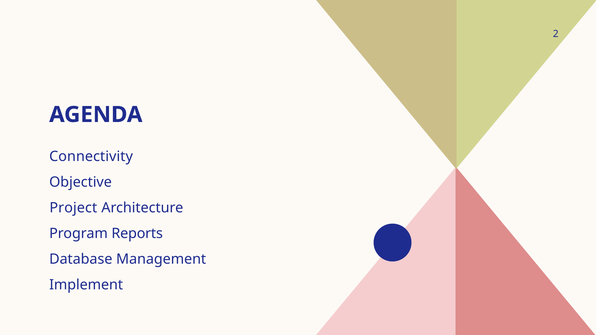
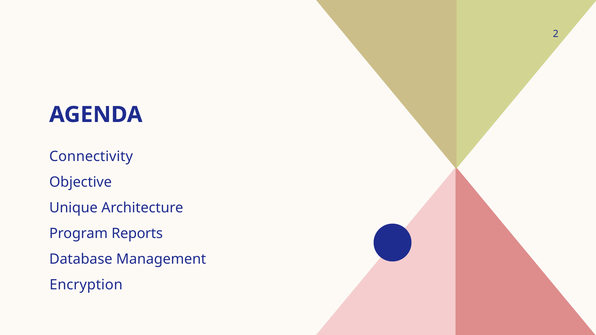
Project: Project -> Unique
Implement: Implement -> Encryption
